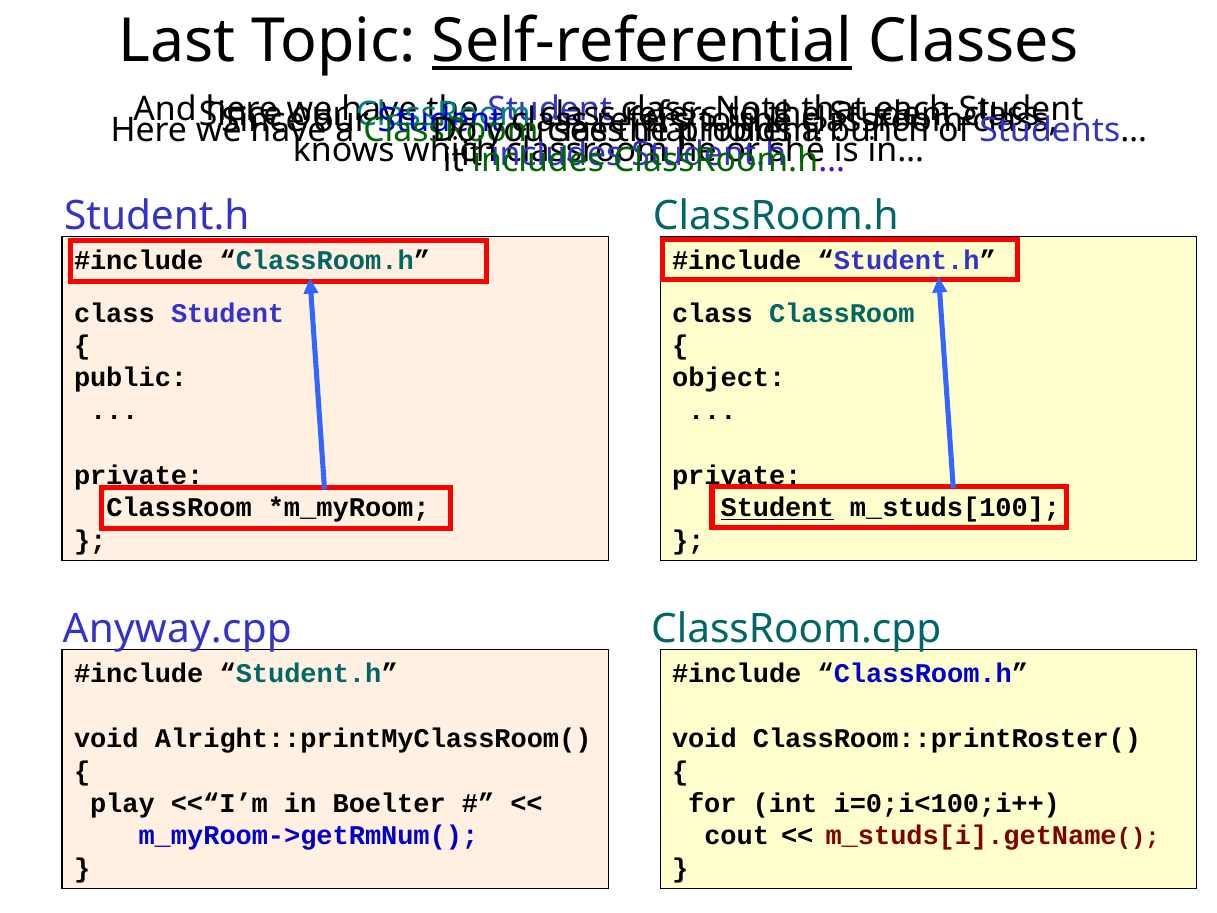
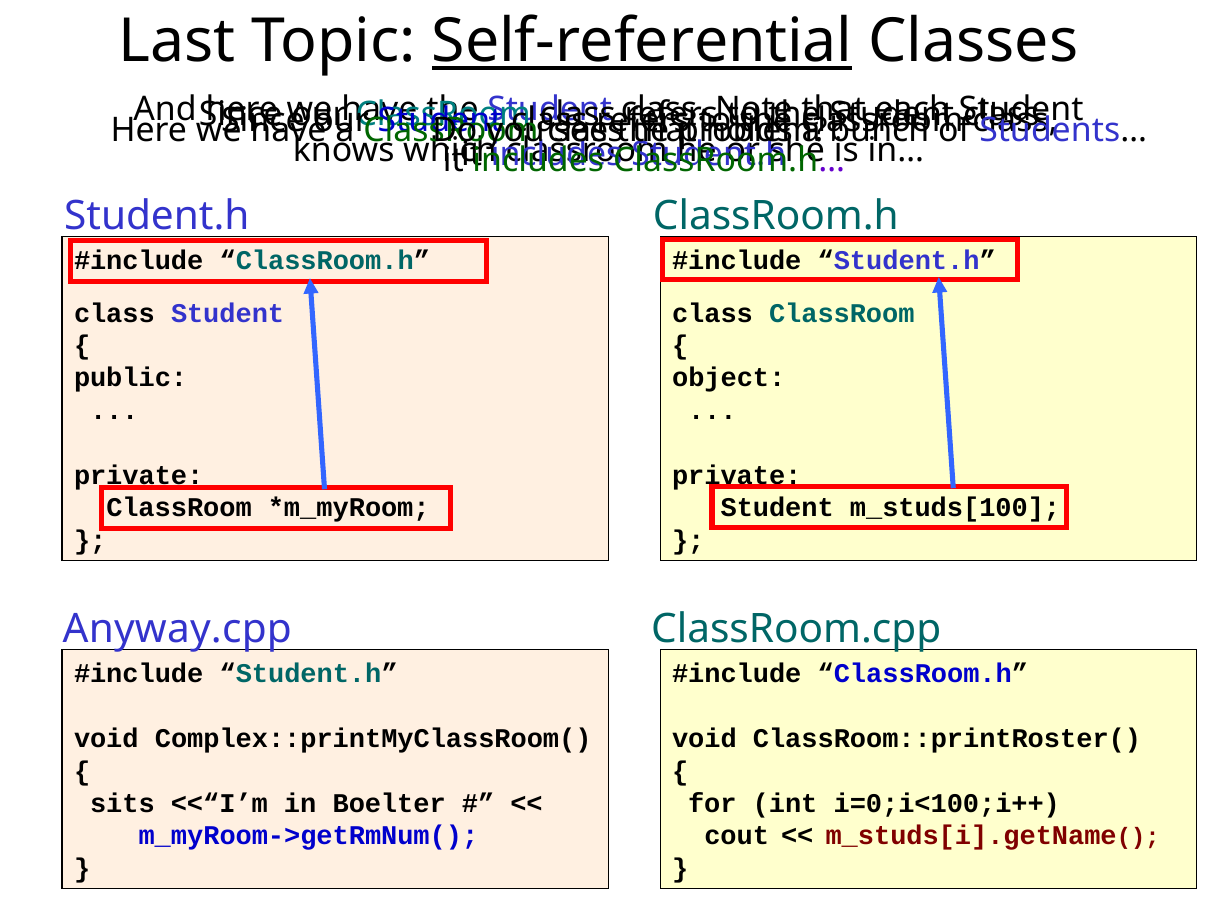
Student at (777, 508) underline: present -> none
Alright::printMyClassRoom(: Alright::printMyClassRoom( -> Complex::printMyClassRoom(
play: play -> sits
